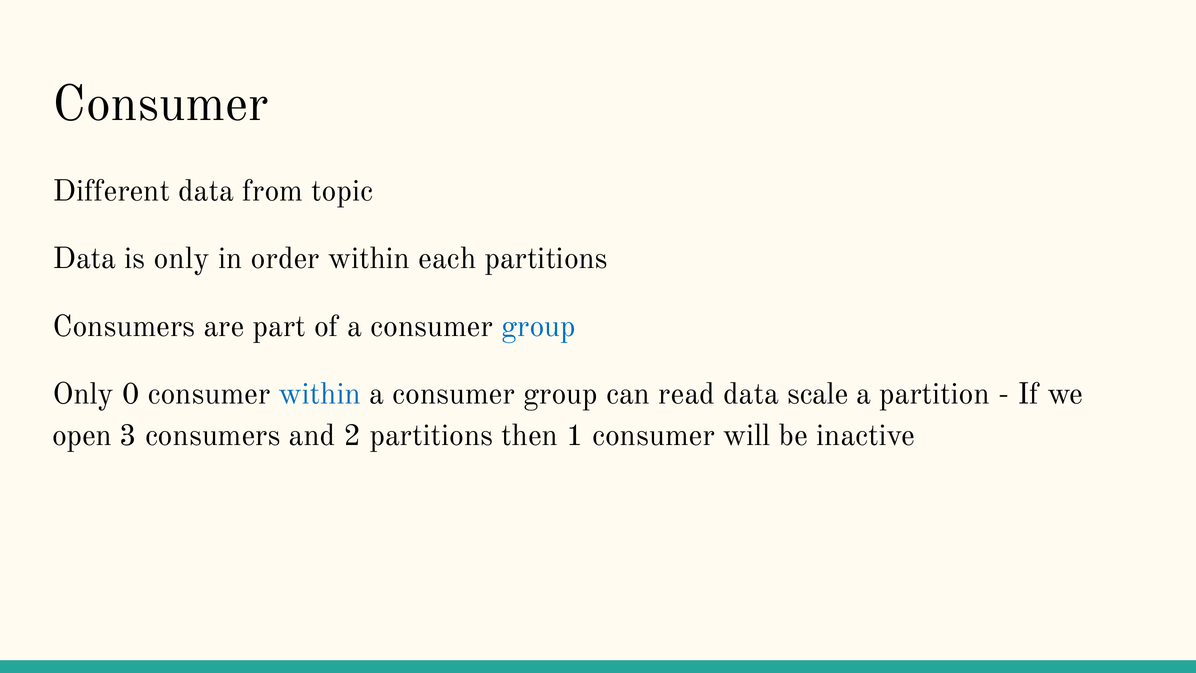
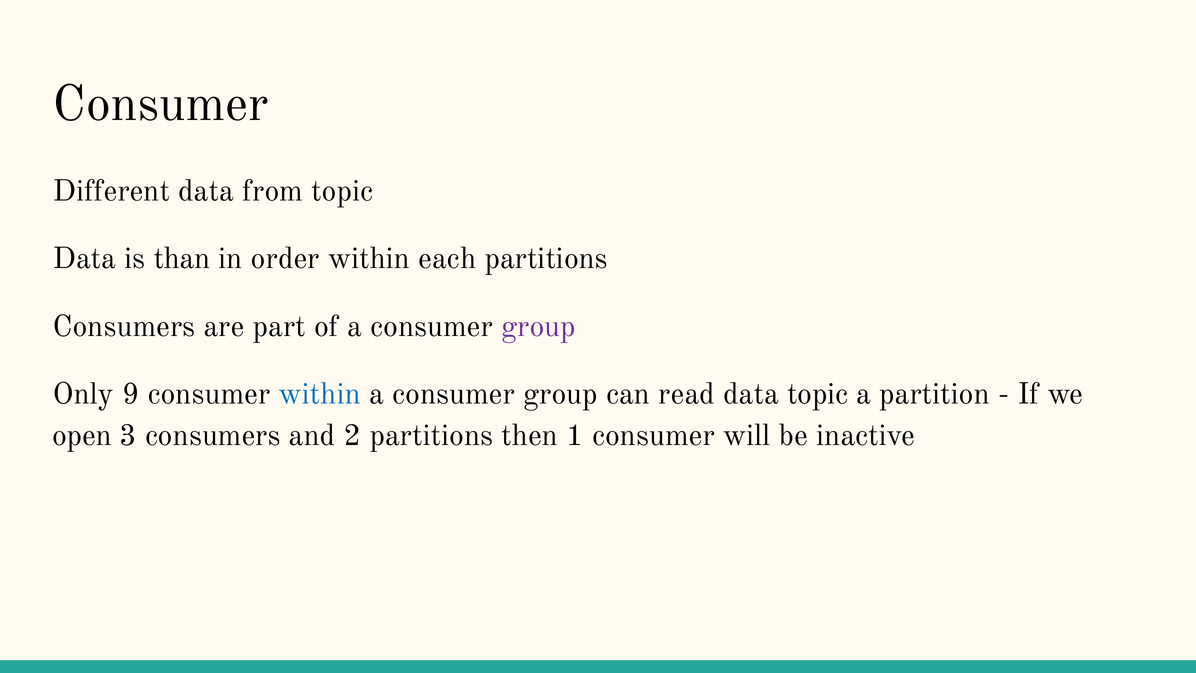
is only: only -> than
group at (539, 326) colour: blue -> purple
0: 0 -> 9
data scale: scale -> topic
